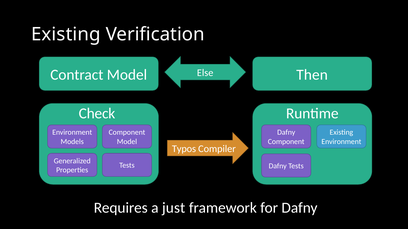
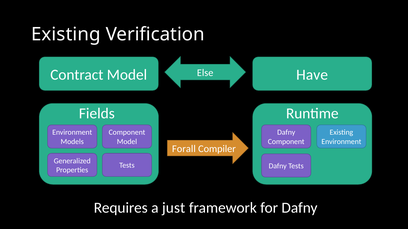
Then: Then -> Have
Check: Check -> Fields
Typos: Typos -> Forall
